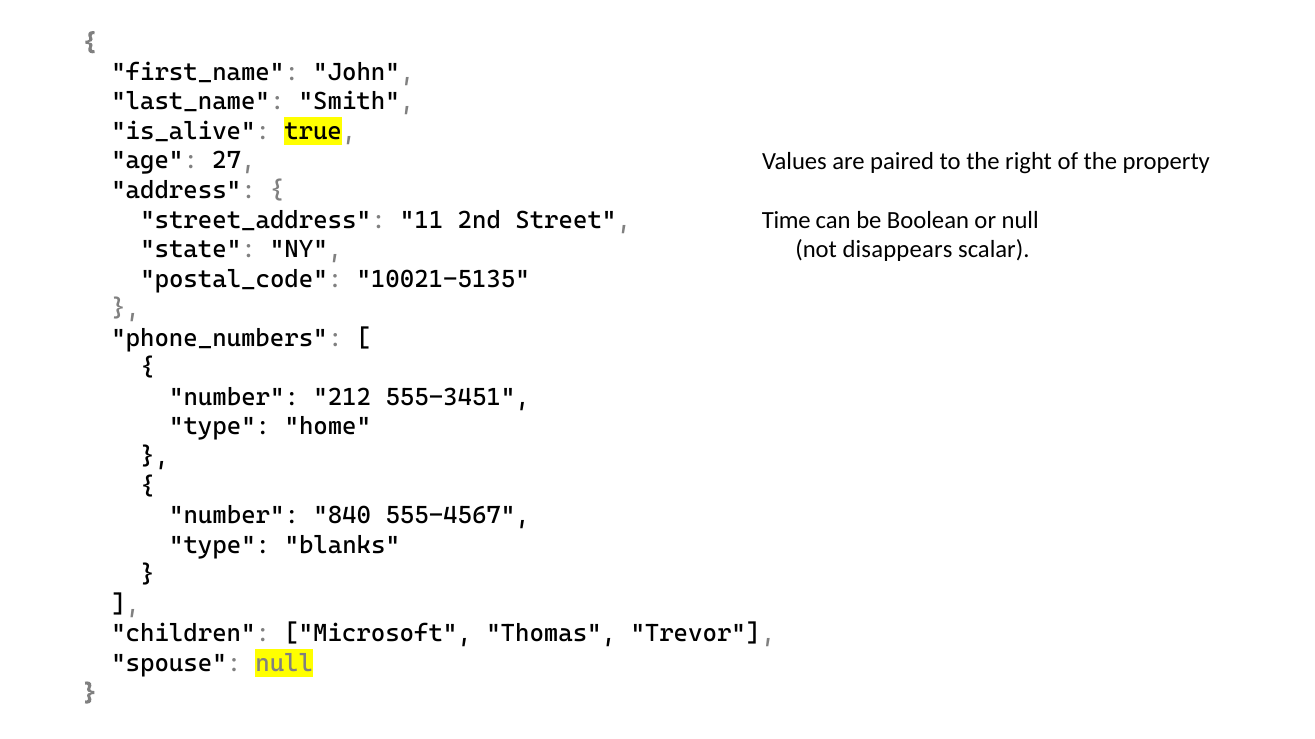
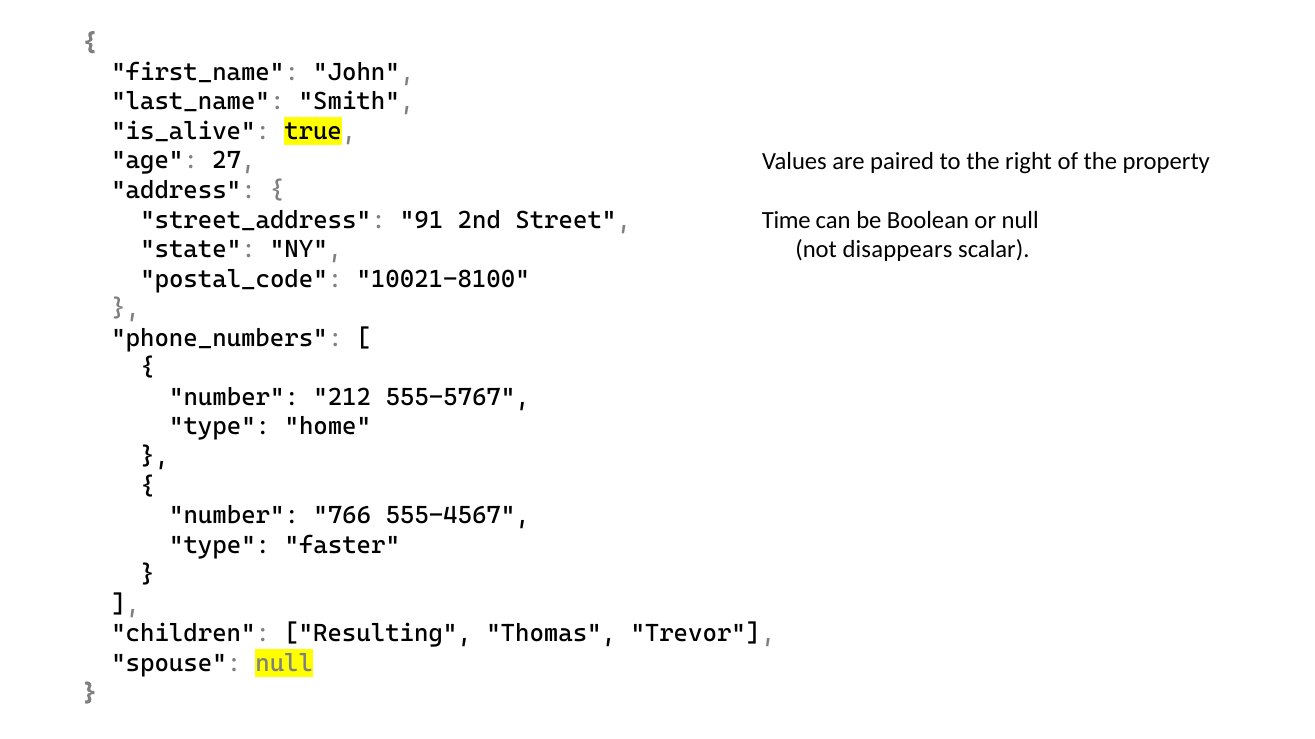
11: 11 -> 91
10021-5135: 10021-5135 -> 10021-8100
555-3451: 555-3451 -> 555-5767
840: 840 -> 766
blanks: blanks -> faster
Microsoft: Microsoft -> Resulting
